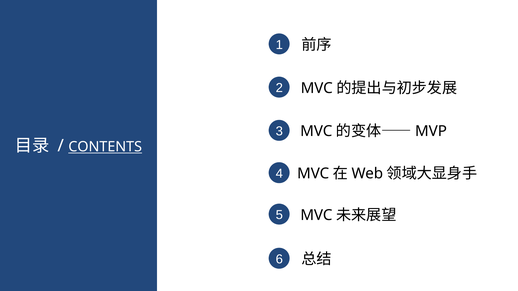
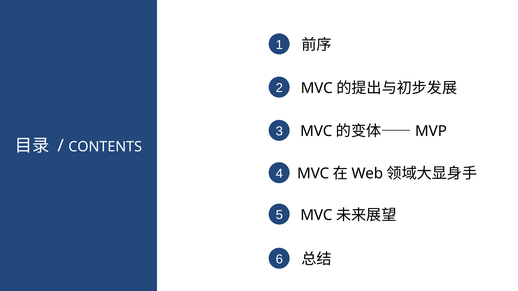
CONTENTS underline: present -> none
